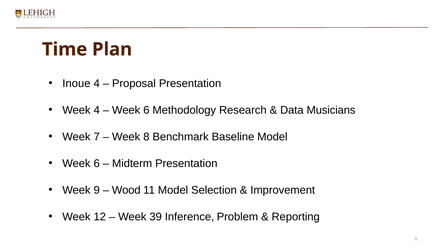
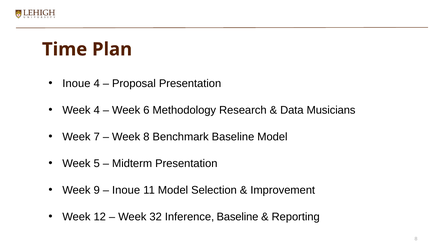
6 at (97, 163): 6 -> 5
Wood at (126, 190): Wood -> Inoue
39: 39 -> 32
Inference Problem: Problem -> Baseline
